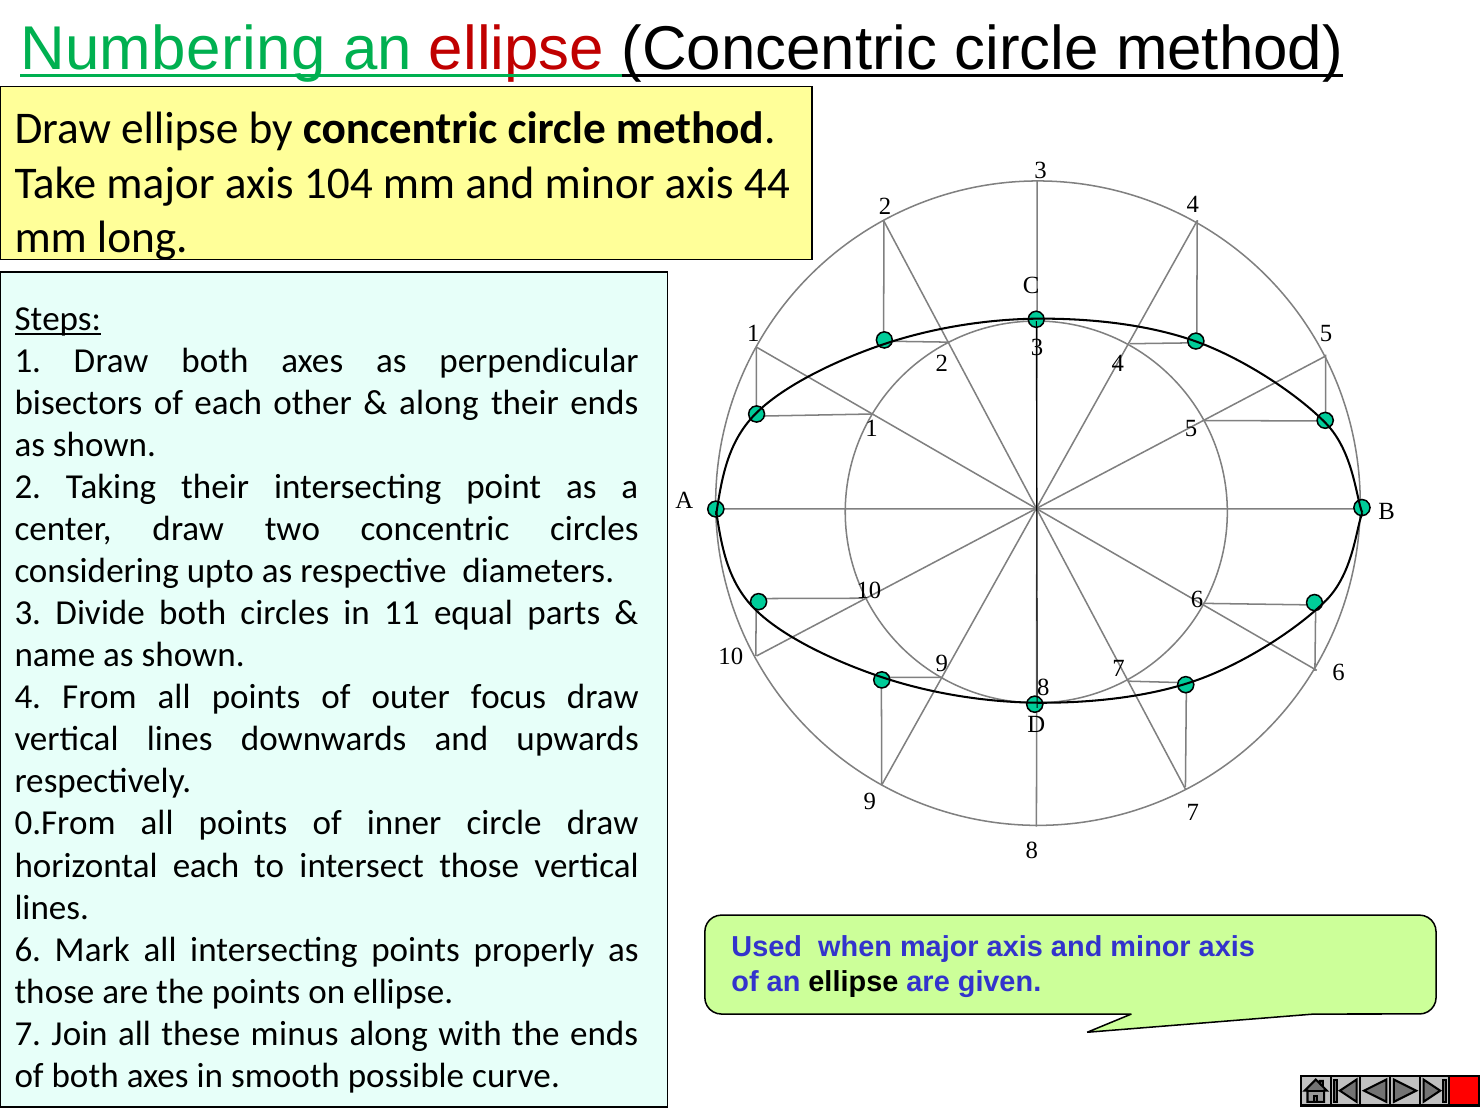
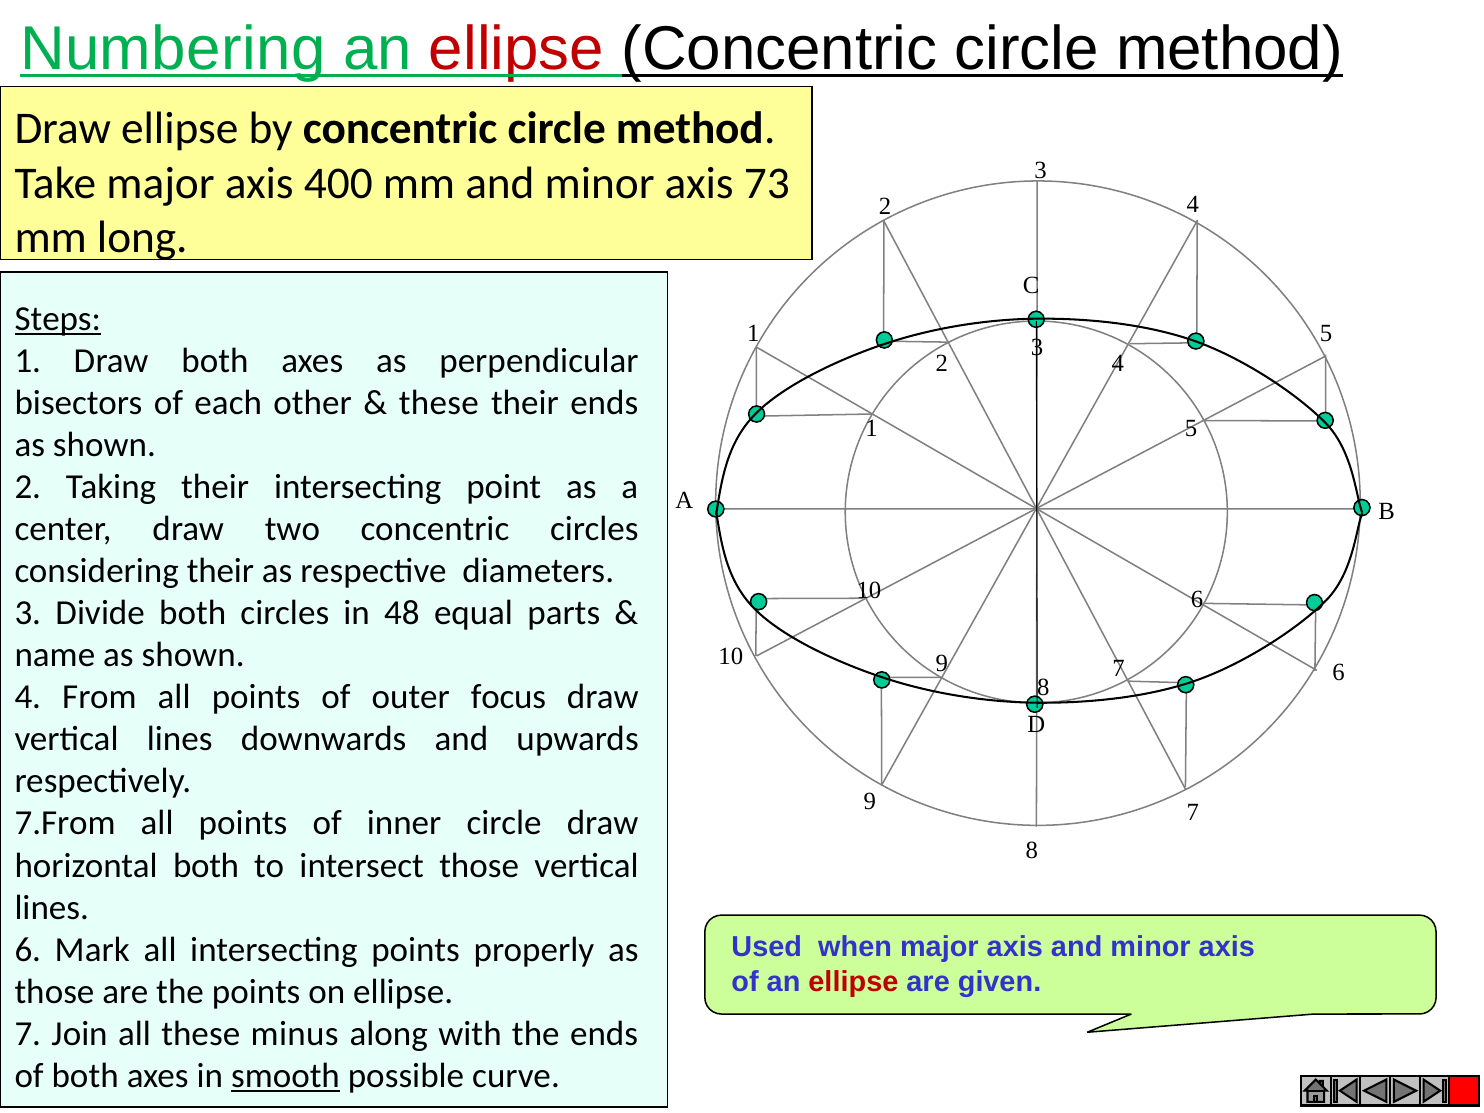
104: 104 -> 400
44: 44 -> 73
along at (439, 403): along -> these
considering upto: upto -> their
11: 11 -> 48
0.From: 0.From -> 7.From
horizontal each: each -> both
ellipse at (853, 982) colour: black -> red
smooth underline: none -> present
